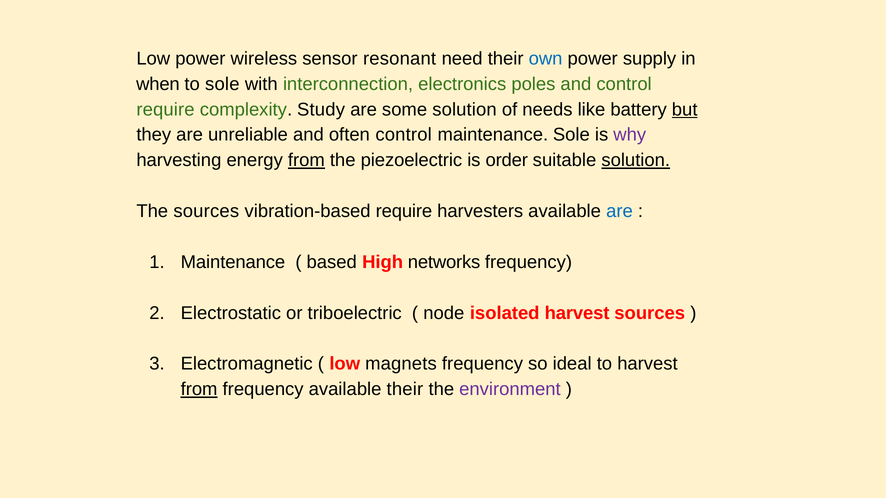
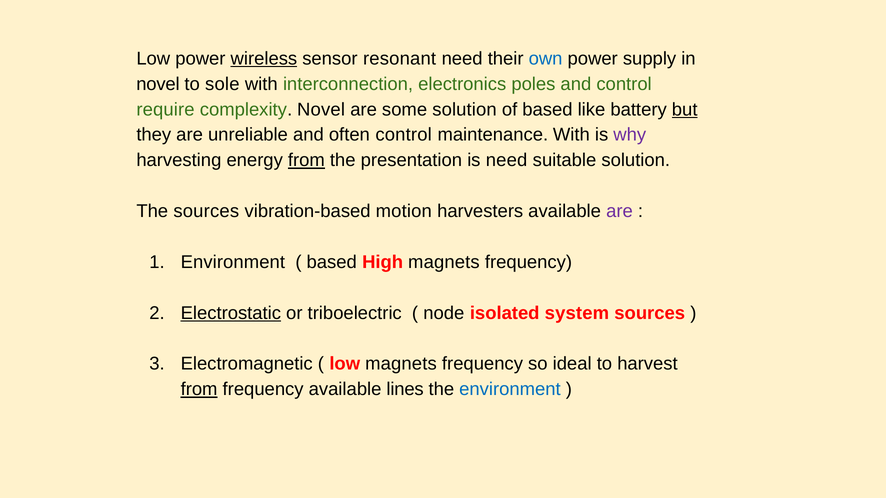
wireless underline: none -> present
when at (158, 84): when -> novel
complexity Study: Study -> Novel
of needs: needs -> based
maintenance Sole: Sole -> With
piezoelectric: piezoelectric -> presentation
is order: order -> need
solution at (636, 160) underline: present -> none
vibration-based require: require -> motion
are at (620, 211) colour: blue -> purple
Maintenance at (233, 262): Maintenance -> Environment
High networks: networks -> magnets
Electrostatic underline: none -> present
isolated harvest: harvest -> system
available their: their -> lines
environment at (510, 390) colour: purple -> blue
